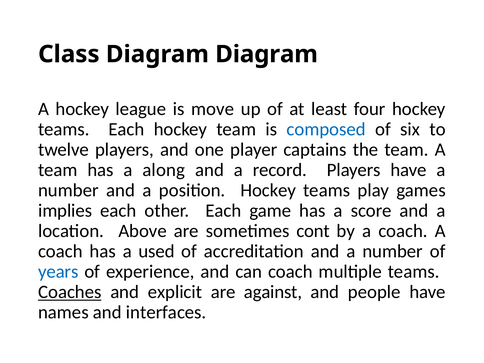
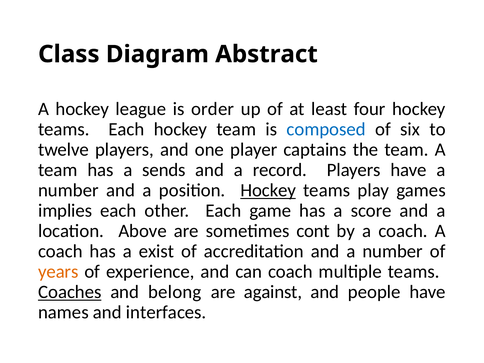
Diagram Diagram: Diagram -> Abstract
move: move -> order
along: along -> sends
Hockey at (268, 190) underline: none -> present
used: used -> exist
years colour: blue -> orange
explicit: explicit -> belong
